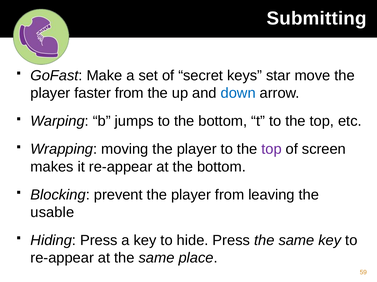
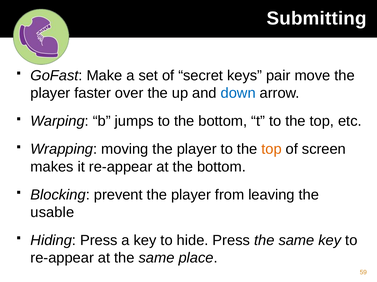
star: star -> pair
faster from: from -> over
top at (271, 150) colour: purple -> orange
